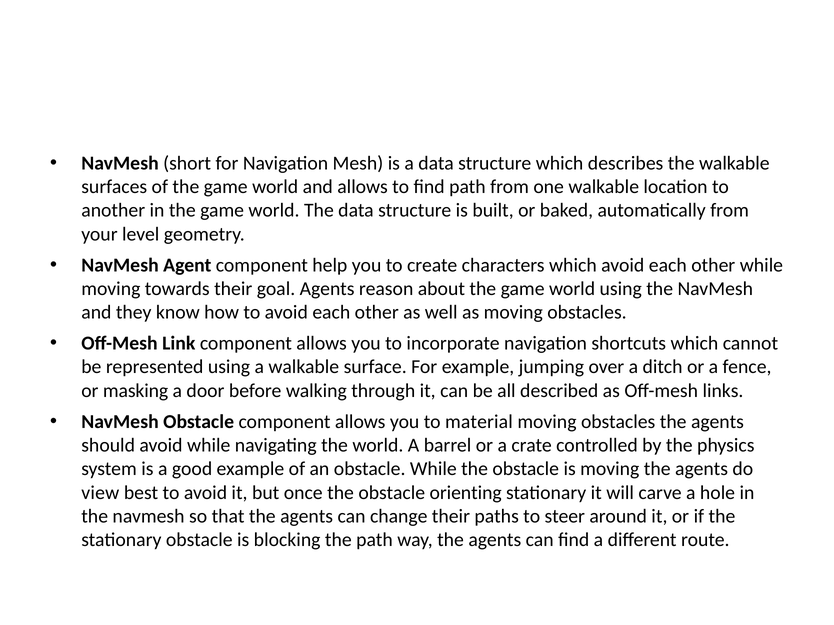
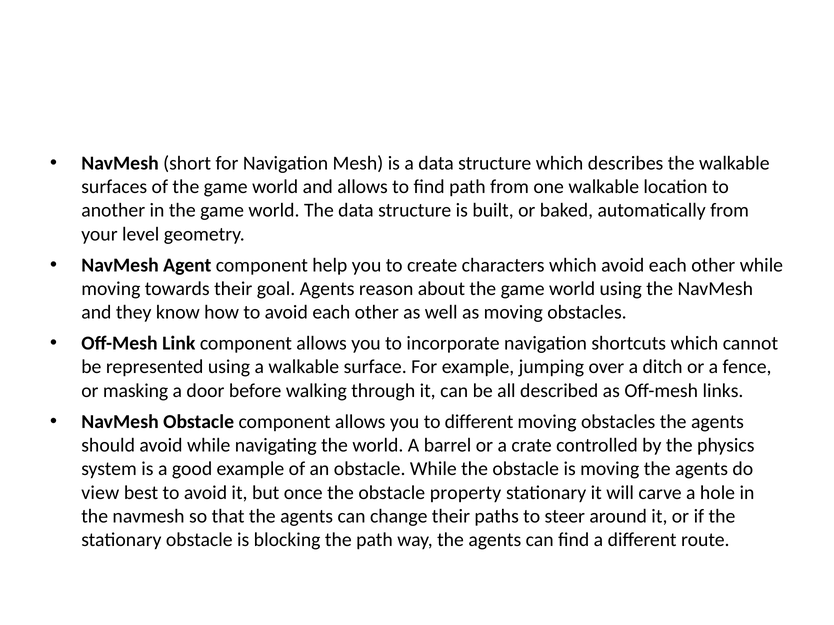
to material: material -> different
orienting: orienting -> property
